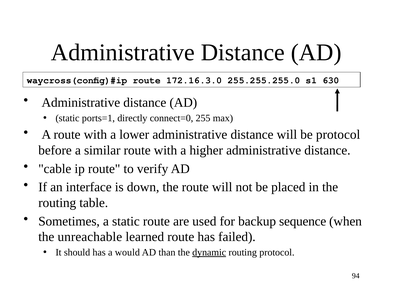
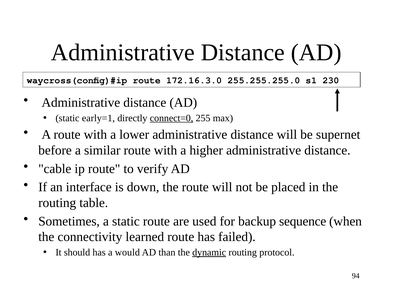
630: 630 -> 230
ports=1: ports=1 -> early=1
connect=0 underline: none -> present
be protocol: protocol -> supernet
unreachable: unreachable -> connectivity
